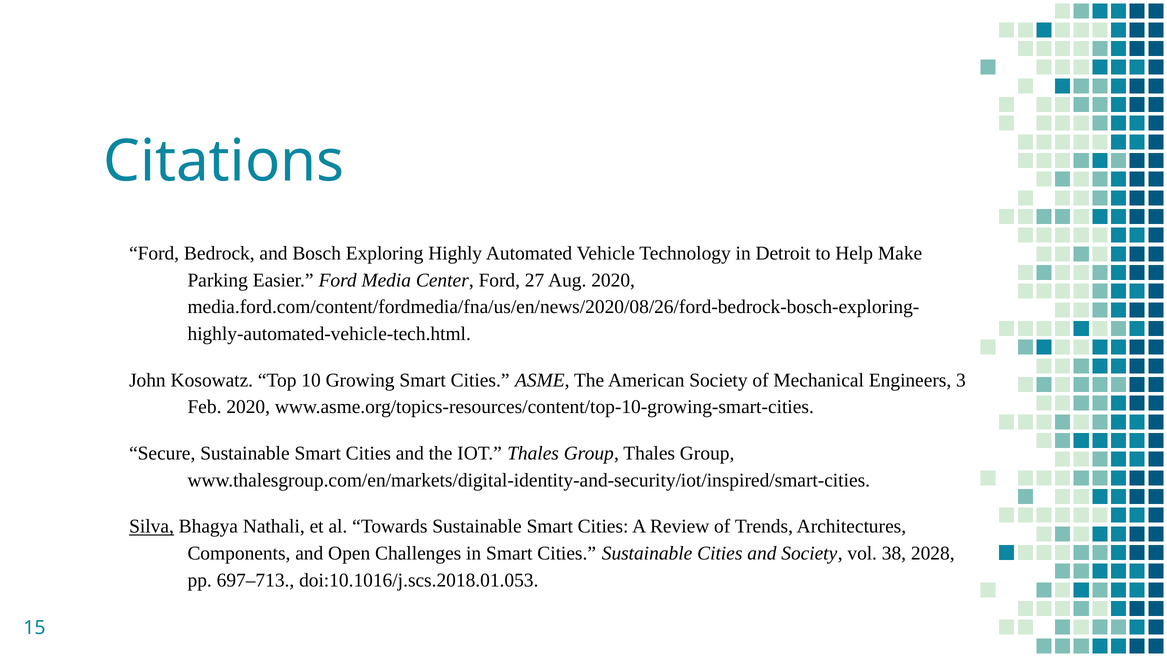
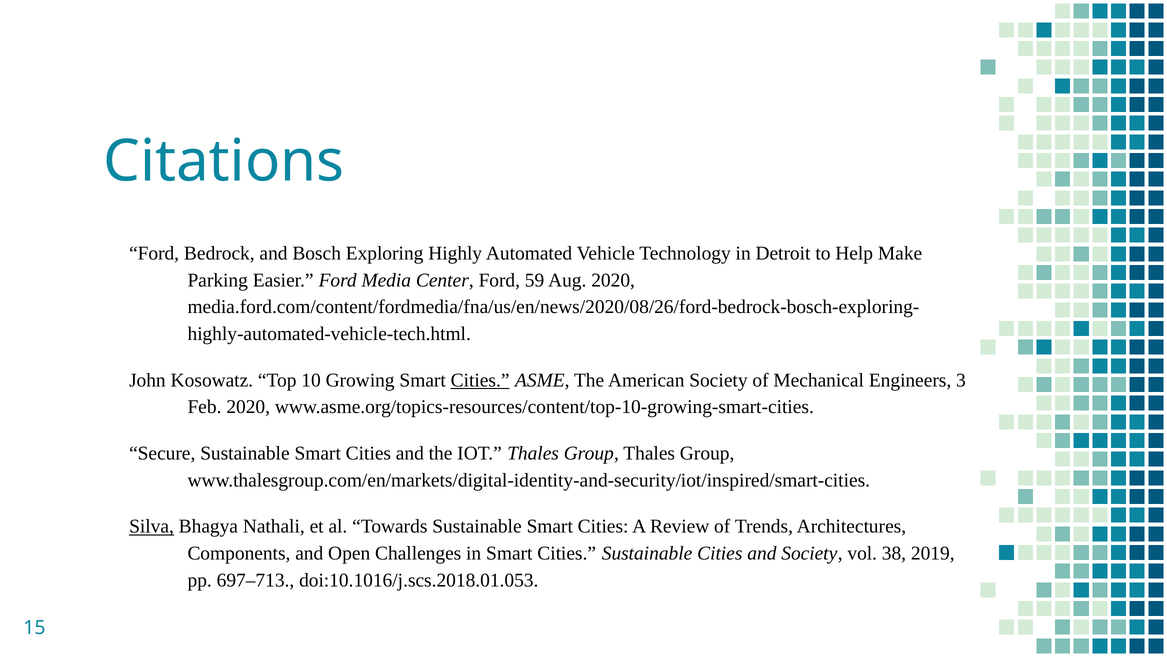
27: 27 -> 59
Cities at (480, 380) underline: none -> present
2028: 2028 -> 2019
